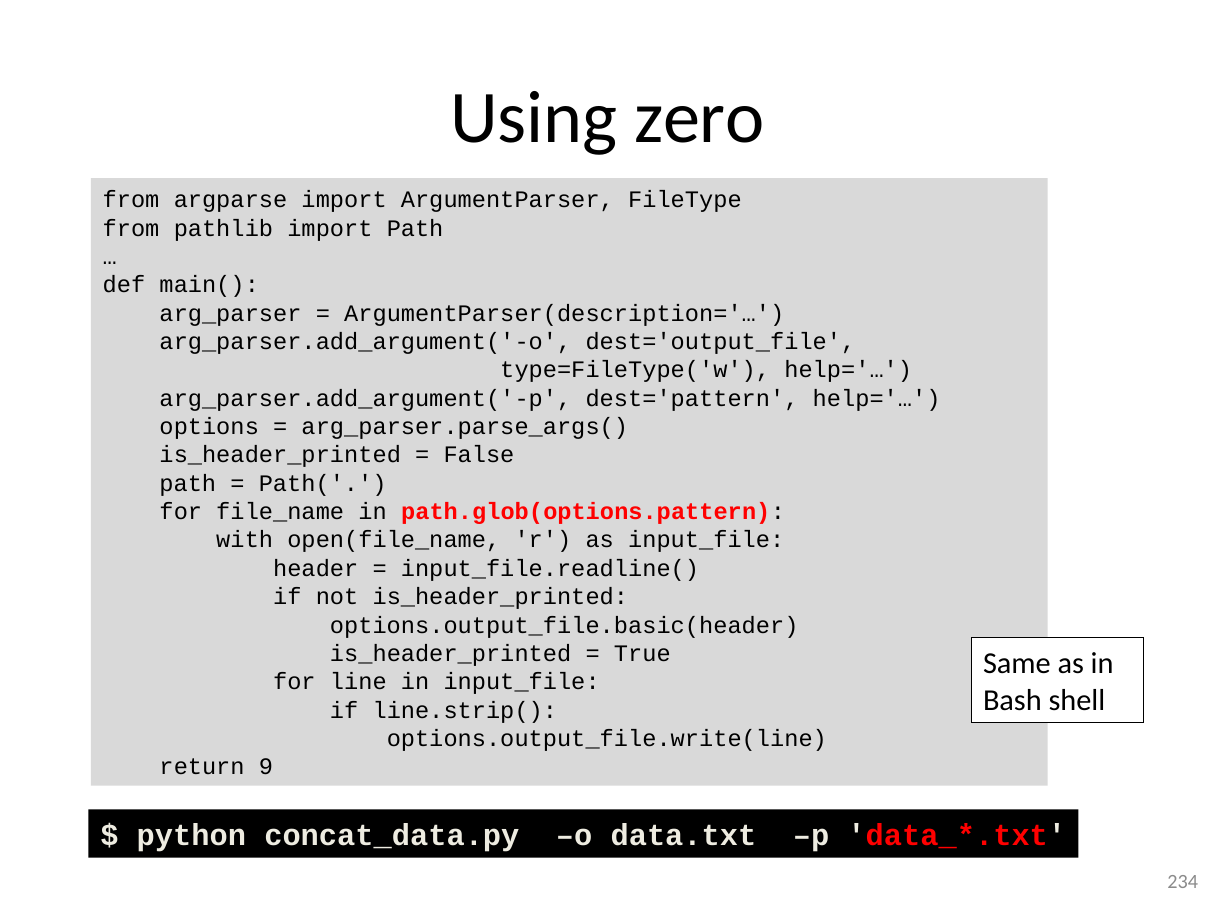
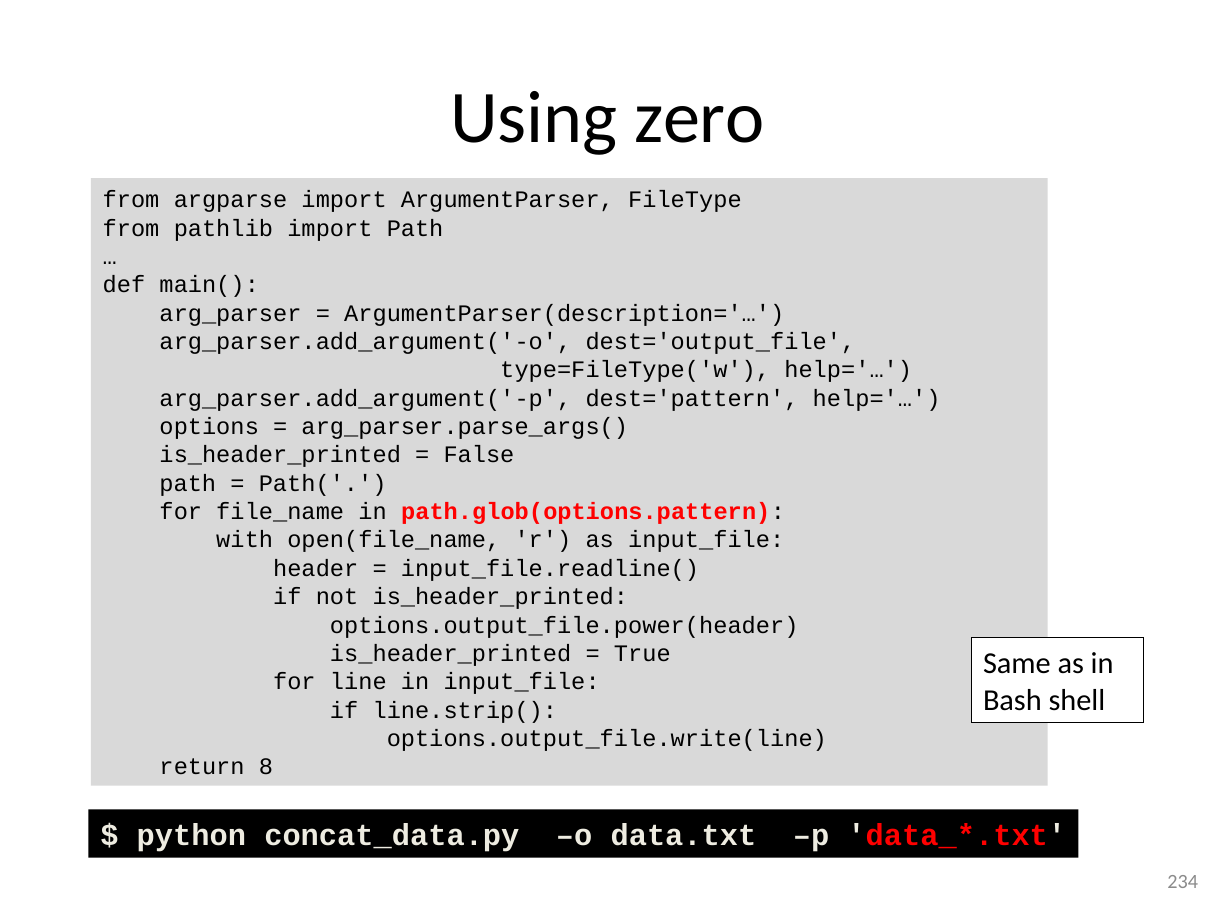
options.output_file.basic(header: options.output_file.basic(header -> options.output_file.power(header
9: 9 -> 8
